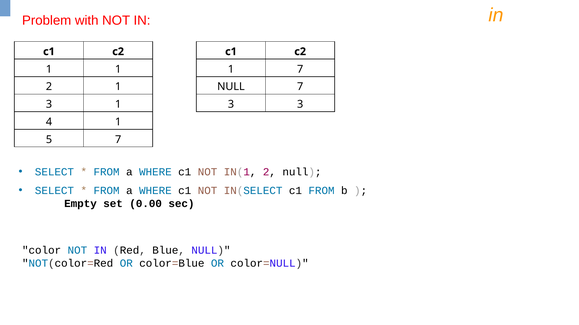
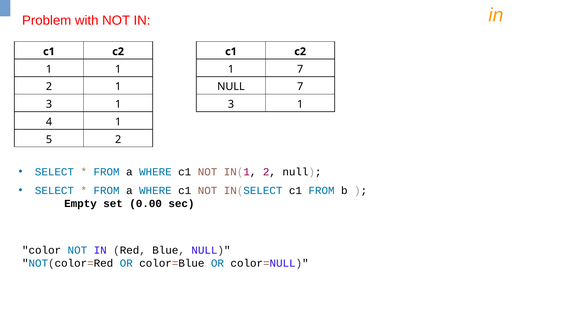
3 at (300, 105): 3 -> 1
5 7: 7 -> 2
